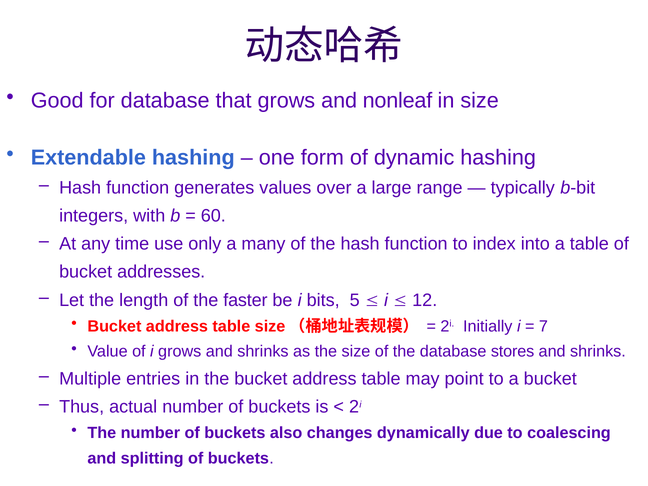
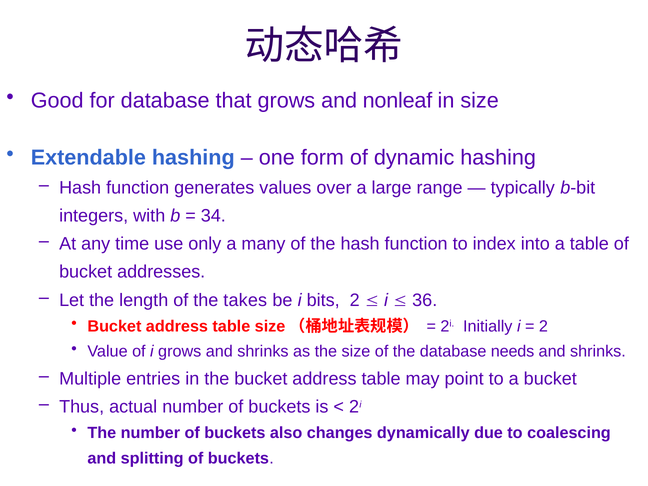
60: 60 -> 34
faster: faster -> takes
bits 5: 5 -> 2
12: 12 -> 36
7 at (544, 326): 7 -> 2
stores: stores -> needs
